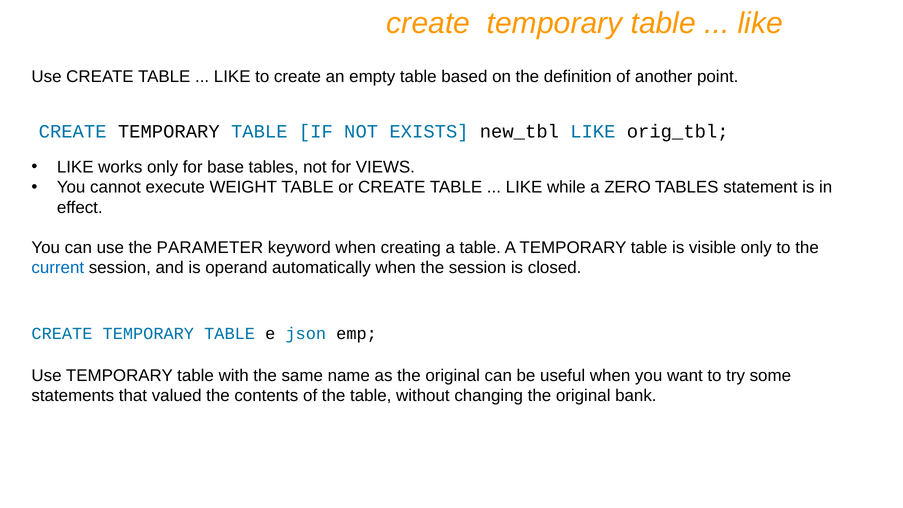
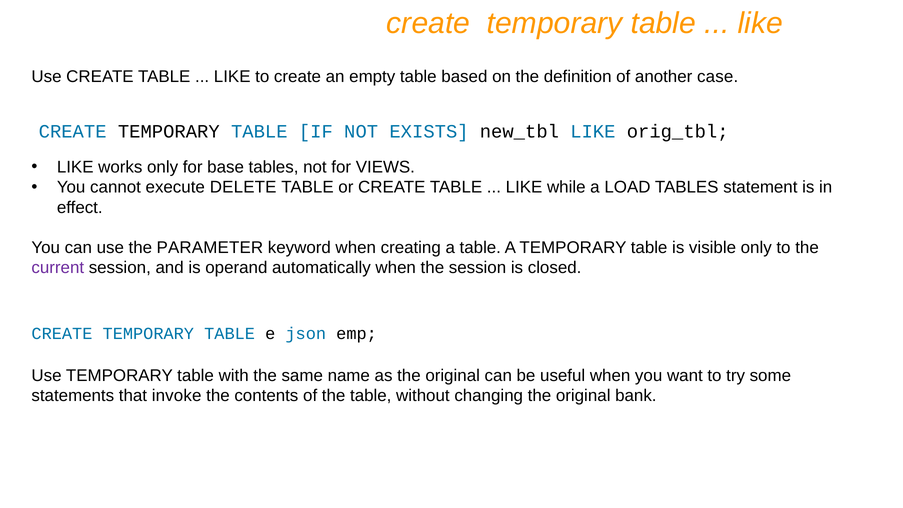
point: point -> case
WEIGHT: WEIGHT -> DELETE
ZERO: ZERO -> LOAD
current colour: blue -> purple
valued: valued -> invoke
